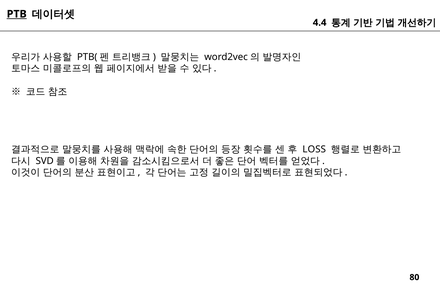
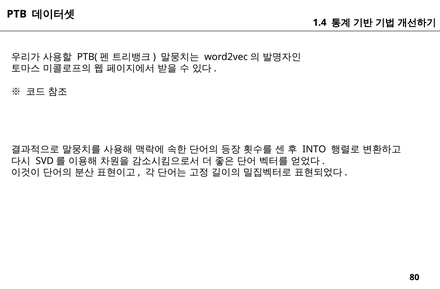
PTB underline: present -> none
4.4: 4.4 -> 1.4
LOSS: LOSS -> INTO
